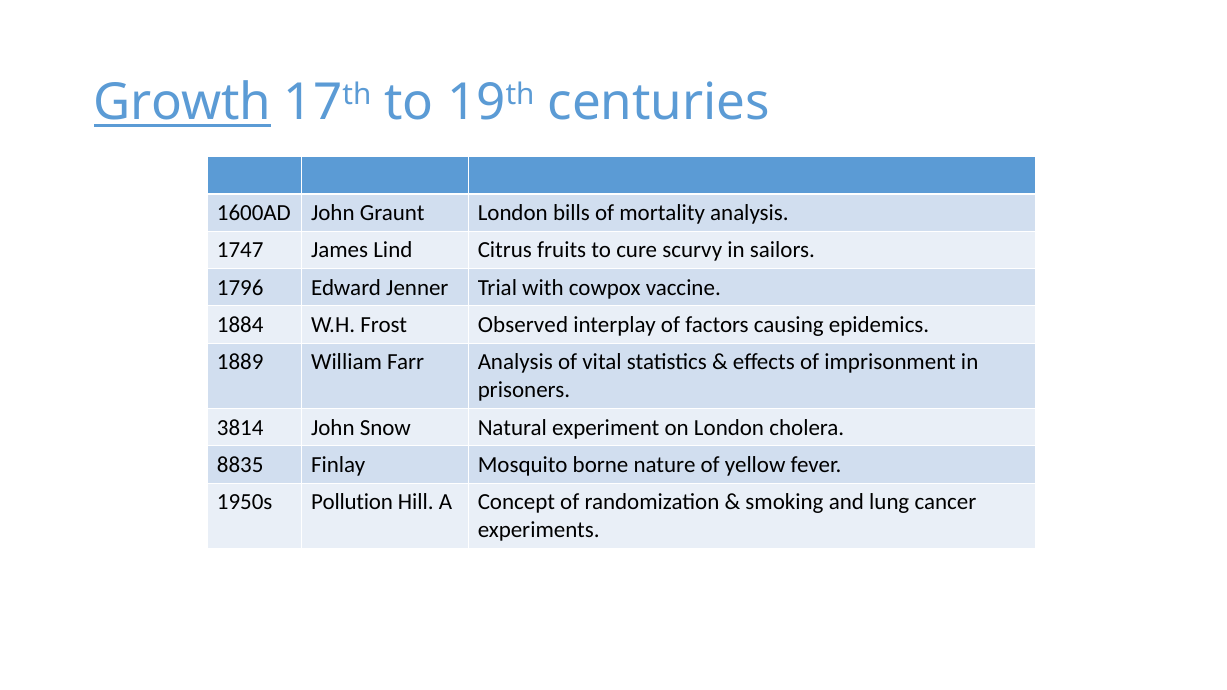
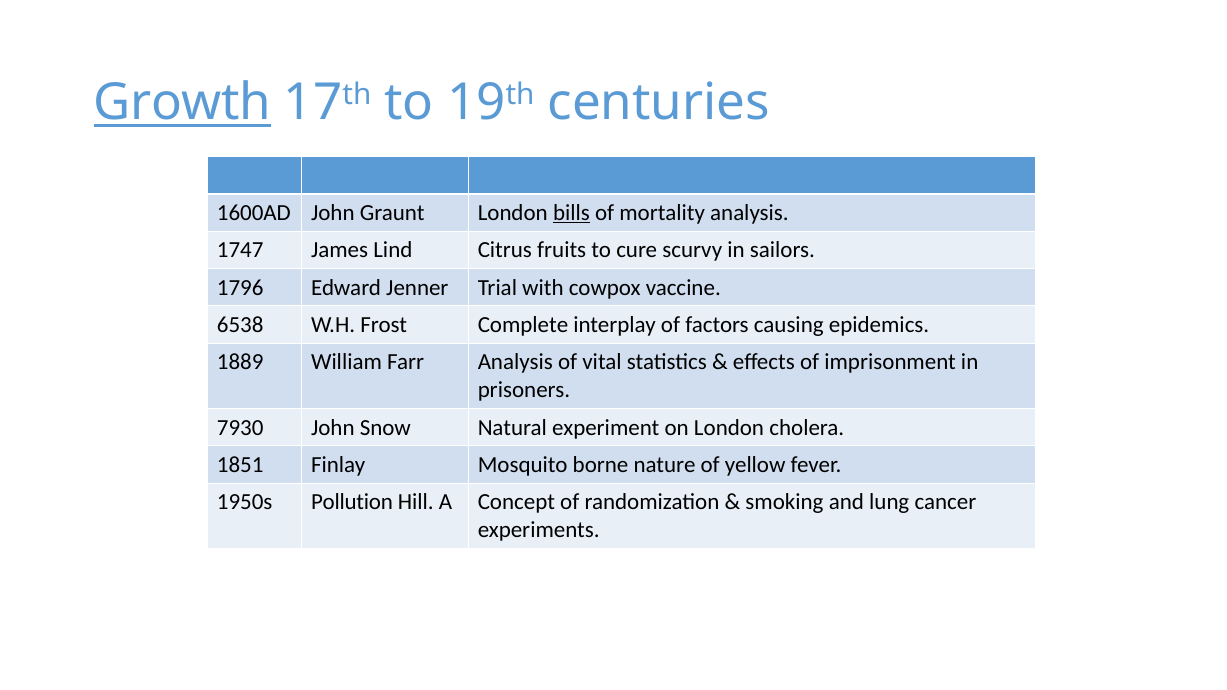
bills underline: none -> present
1884: 1884 -> 6538
Observed: Observed -> Complete
3814: 3814 -> 7930
8835: 8835 -> 1851
